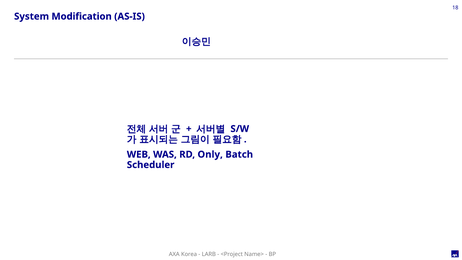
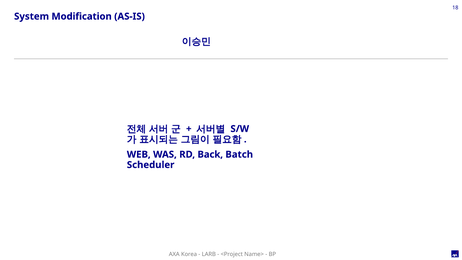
Only: Only -> Back
